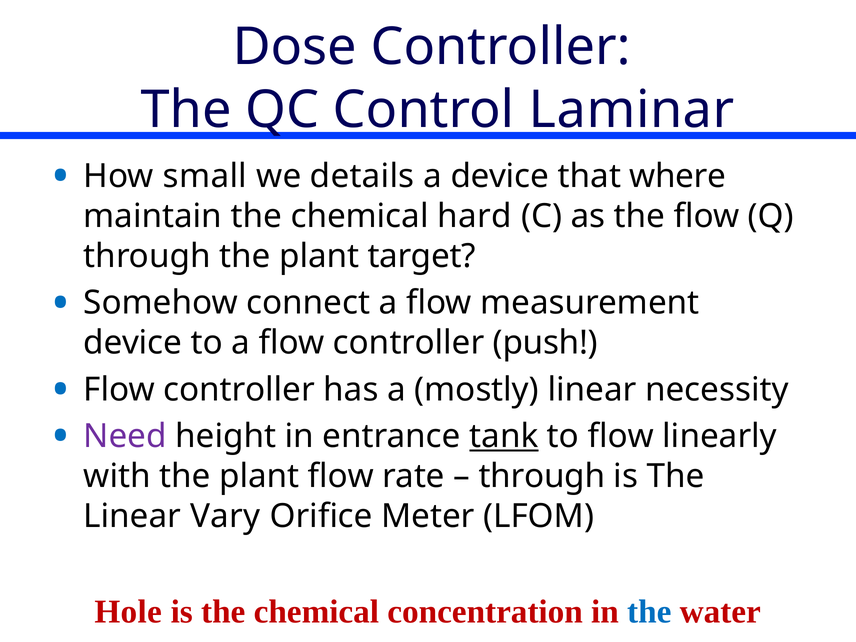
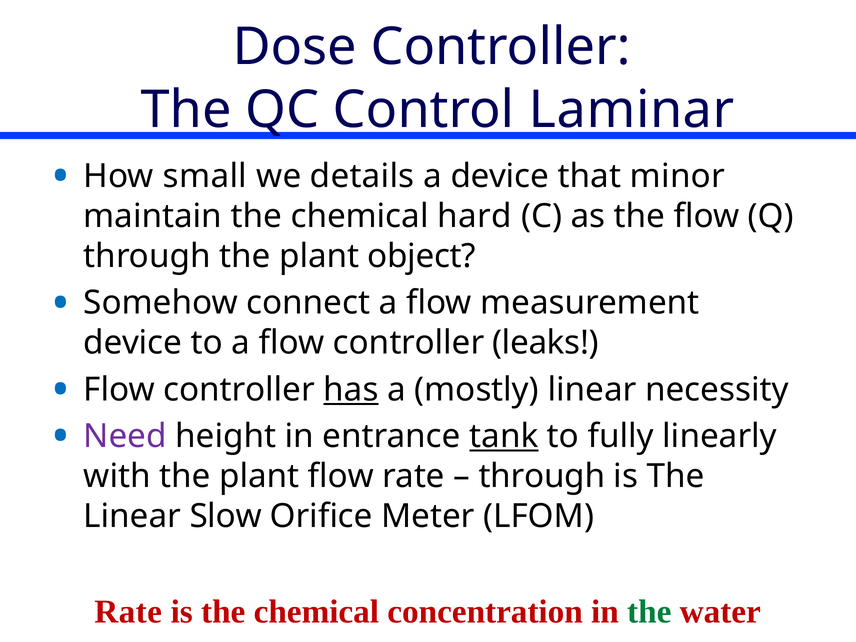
where: where -> minor
target: target -> object
push: push -> leaks
has underline: none -> present
to flow: flow -> fully
Vary: Vary -> Slow
Hole at (128, 612): Hole -> Rate
the at (649, 612) colour: blue -> green
